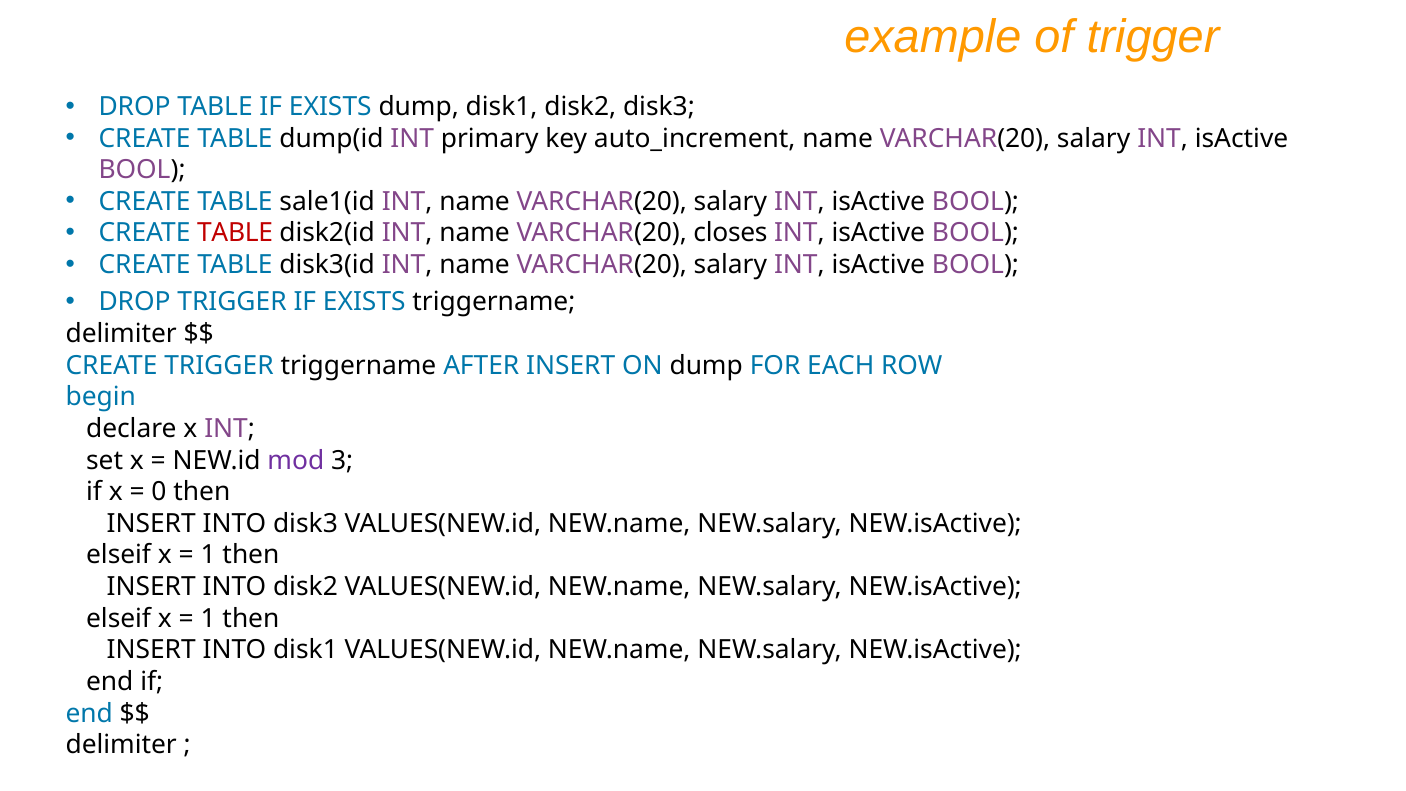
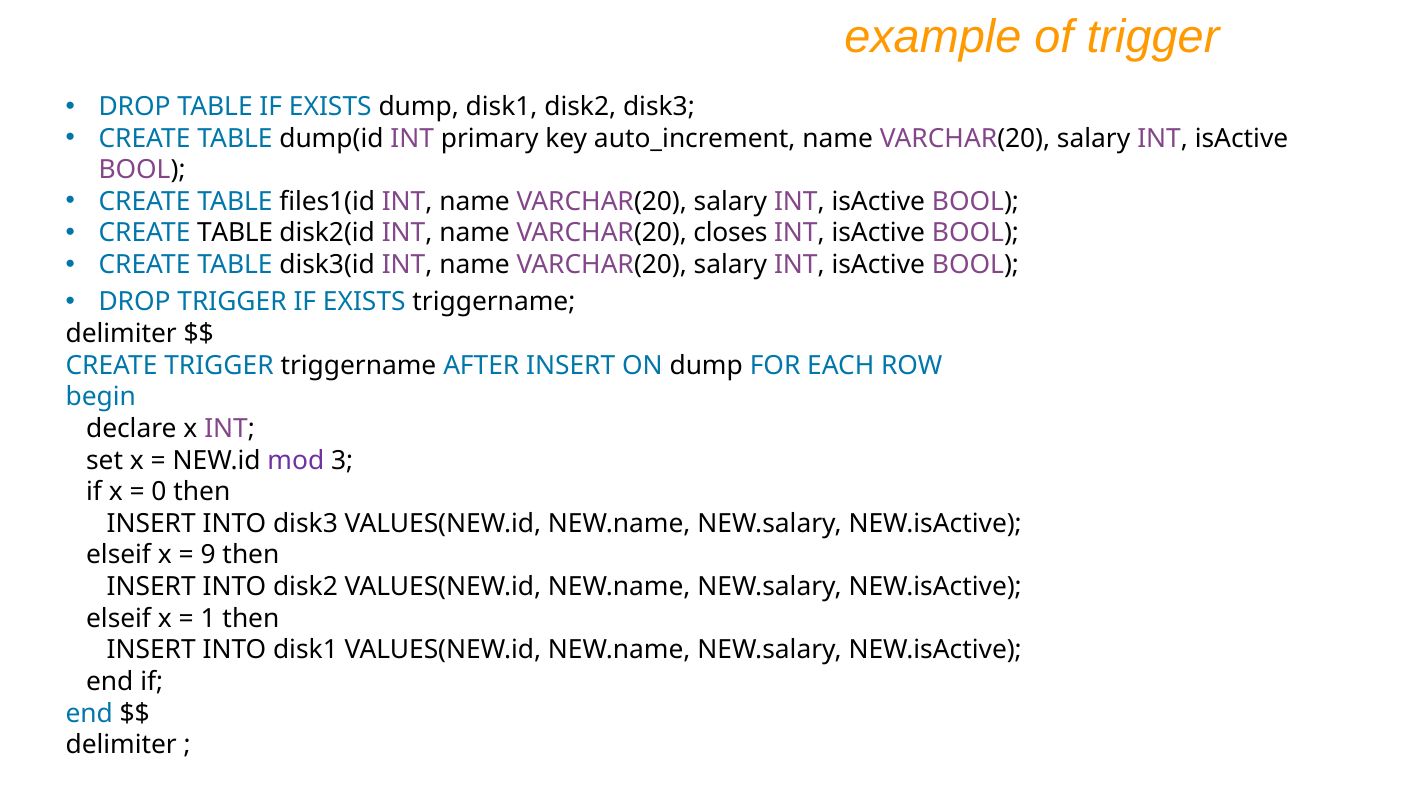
sale1(id: sale1(id -> files1(id
TABLE at (235, 233) colour: red -> black
1 at (208, 555): 1 -> 9
